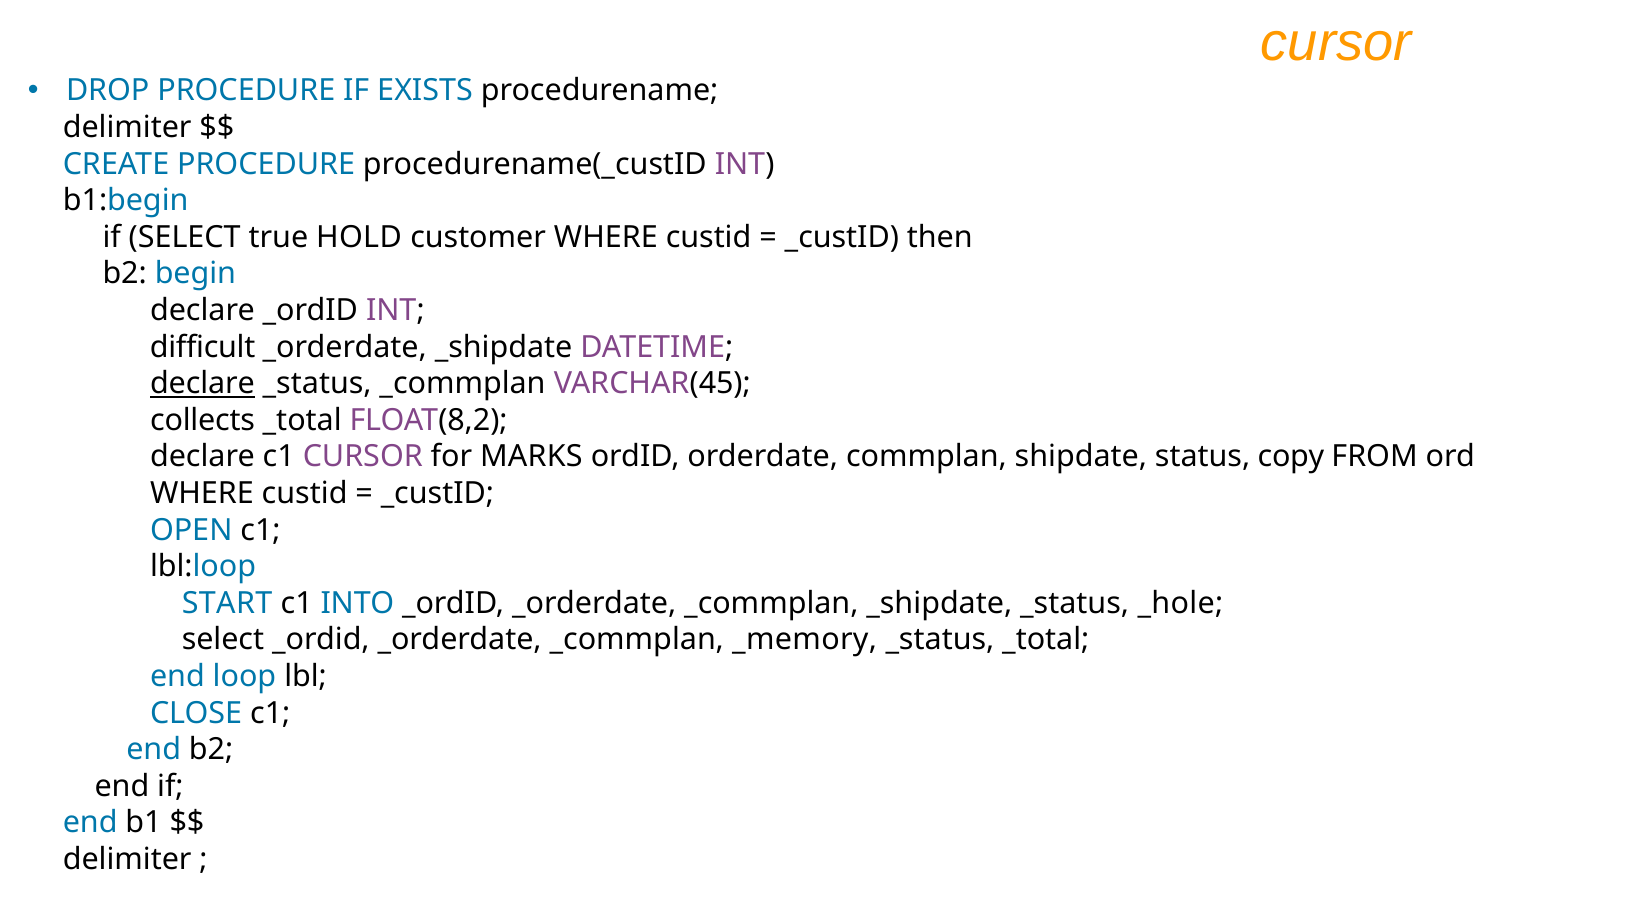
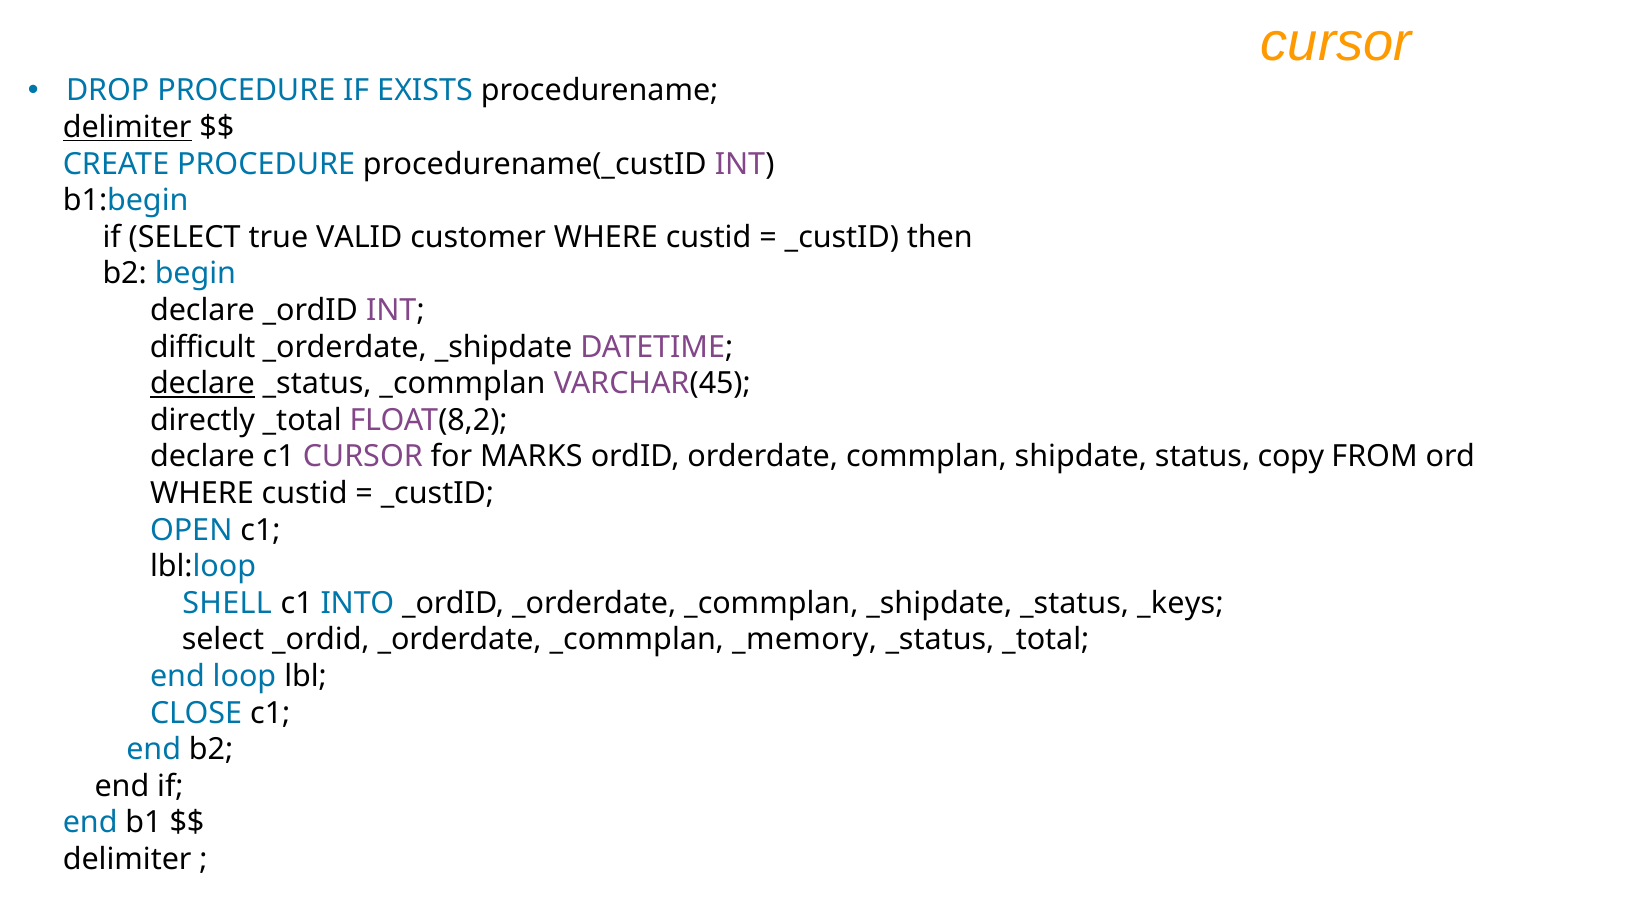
delimiter at (127, 127) underline: none -> present
HOLD: HOLD -> VALID
collects: collects -> directly
START: START -> SHELL
_hole: _hole -> _keys
